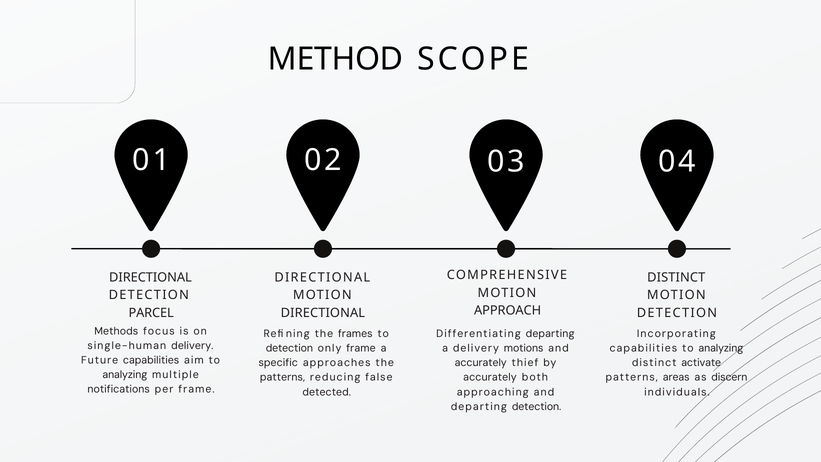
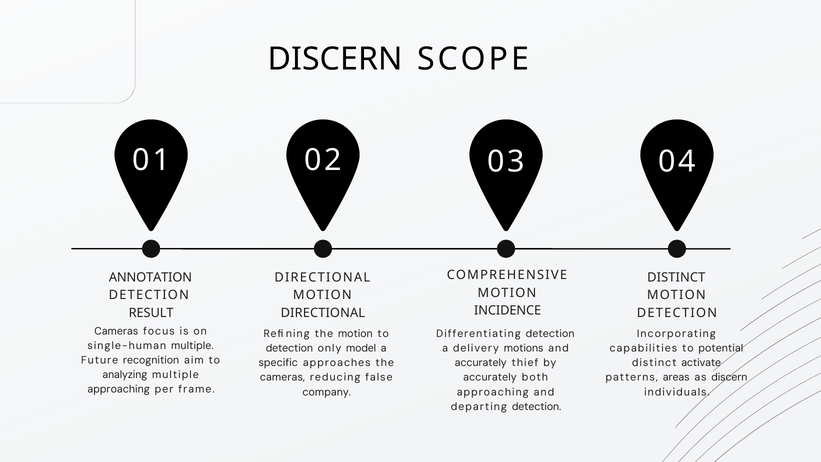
METHOD at (335, 59): METHOD -> DISCERN
DIRECTIONAL at (150, 277): DIRECTIONAL -> ANNOTATION
APPROACH: APPROACH -> INCIDENCE
PARCEL: PARCEL -> RESULT
Methods at (116, 331): Methods -> Cameras
the frames: frames -> motion
Differentiating departing: departing -> detection
single-human delivery: delivery -> multiple
only frame: frame -> model
capabilities to analyzing: analyzing -> potential
Future capabilities: capabilities -> recognition
patterns at (282, 377): patterns -> cameras
notifications at (119, 389): notifications -> approaching
detected: detected -> company
